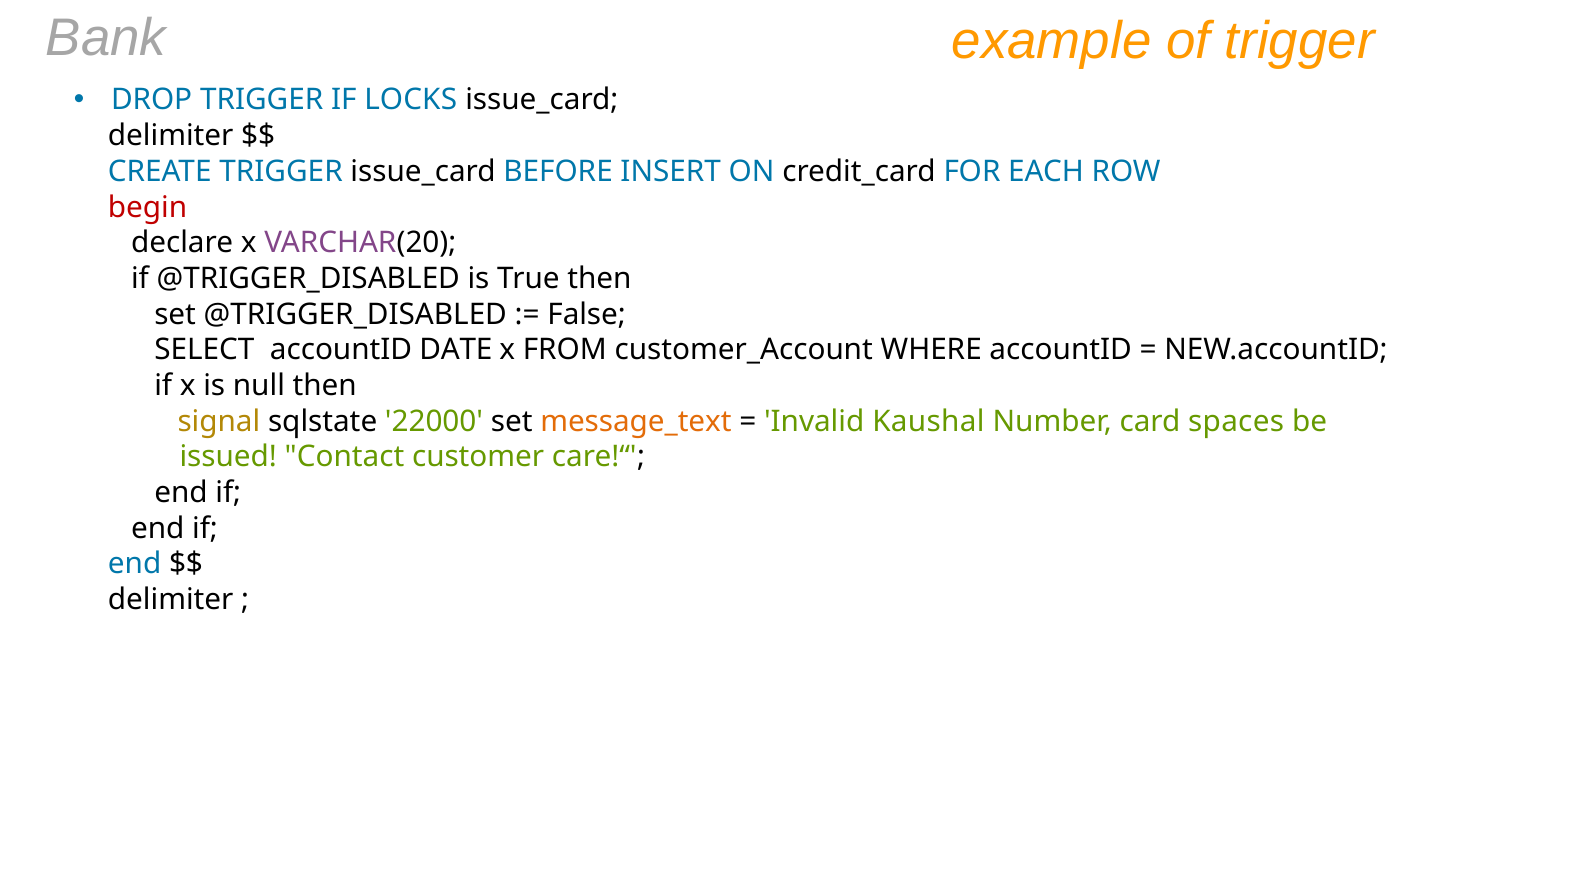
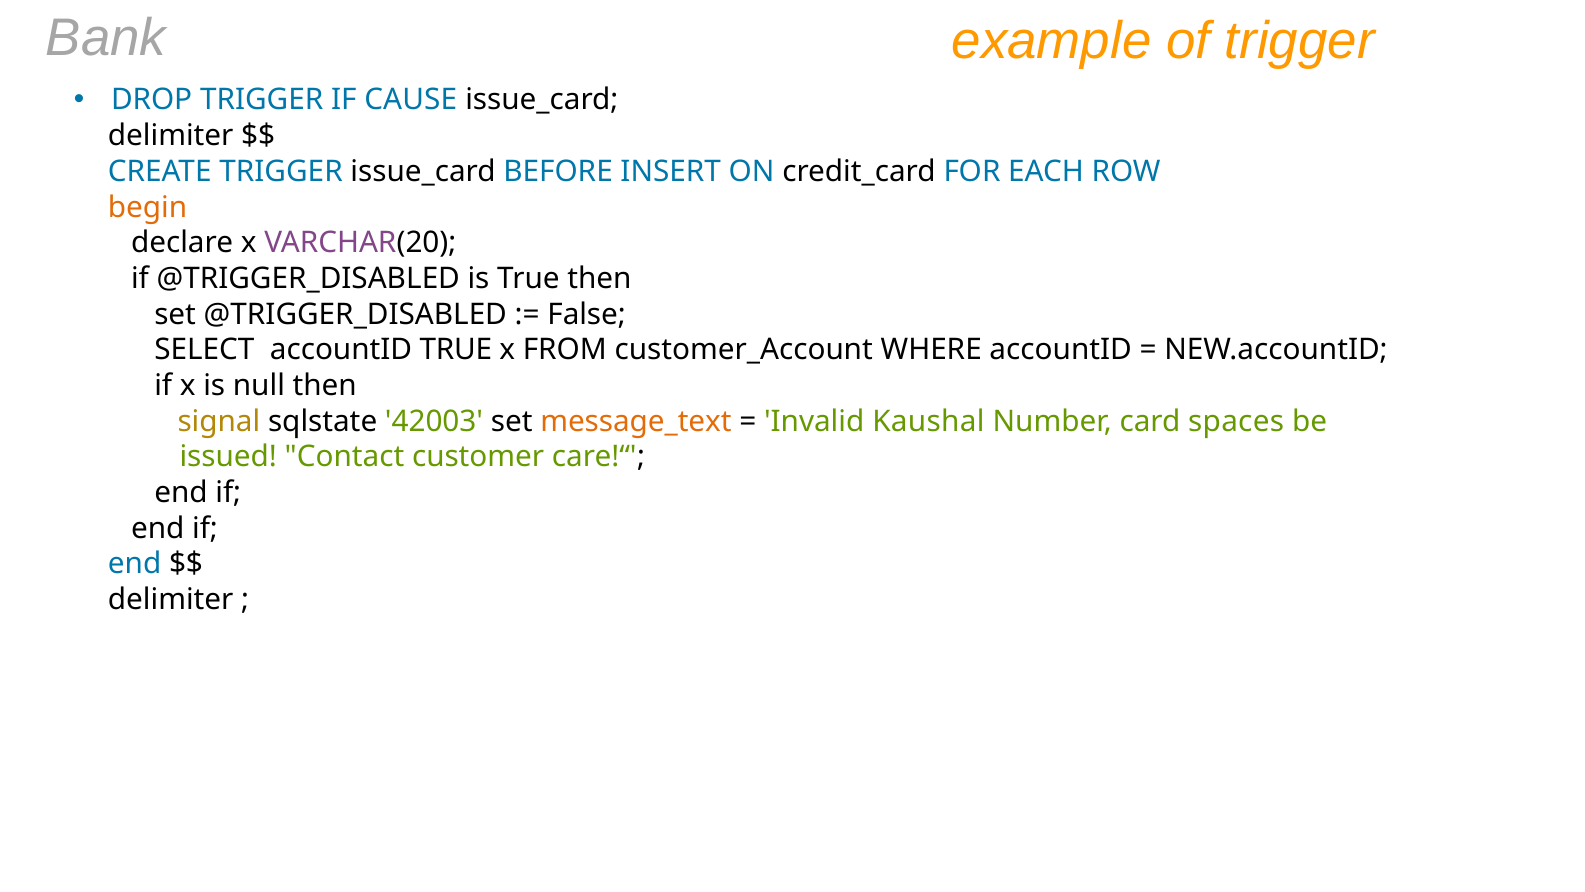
LOCKS: LOCKS -> CAUSE
begin colour: red -> orange
accountID DATE: DATE -> TRUE
22000: 22000 -> 42003
